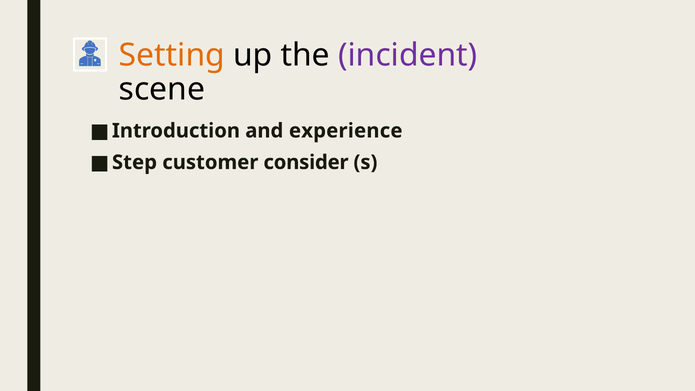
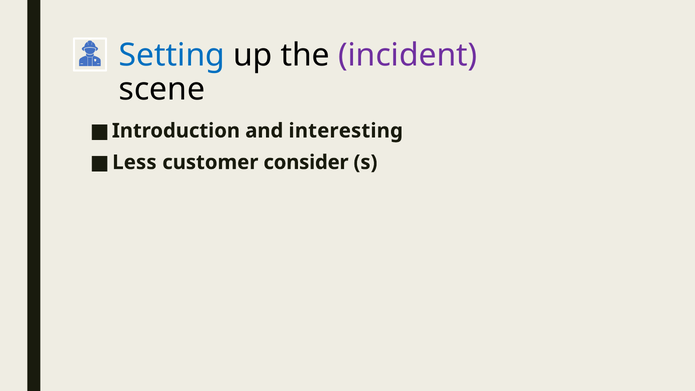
Setting colour: orange -> blue
experience: experience -> interesting
Step: Step -> Less
